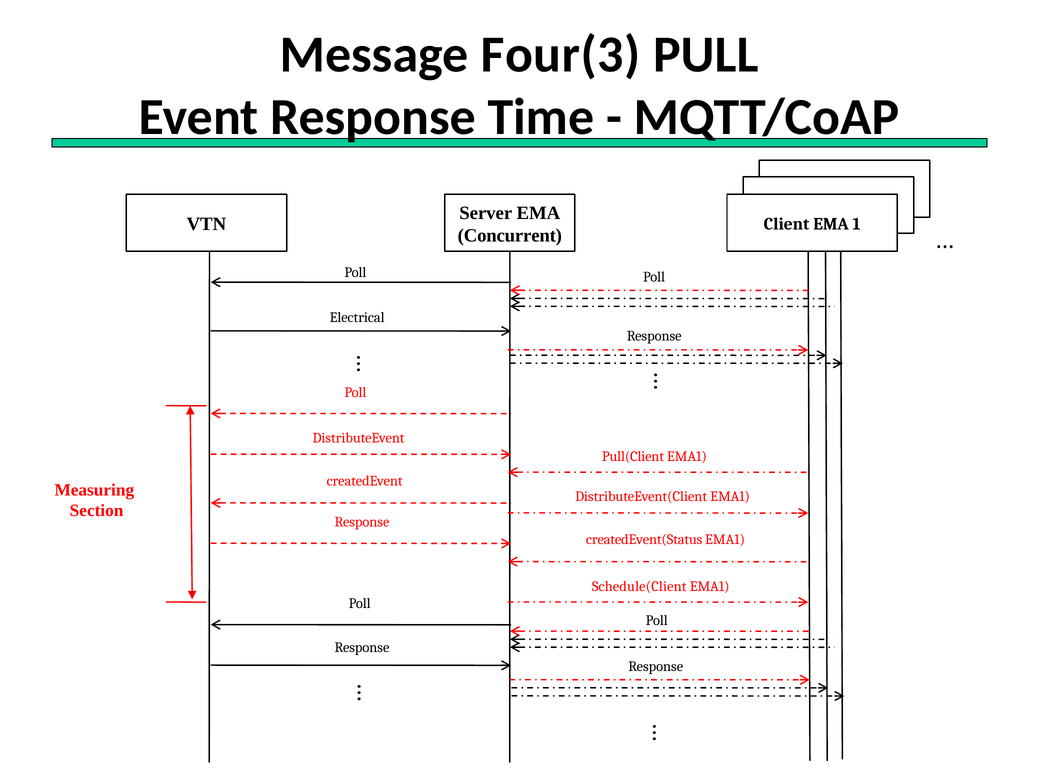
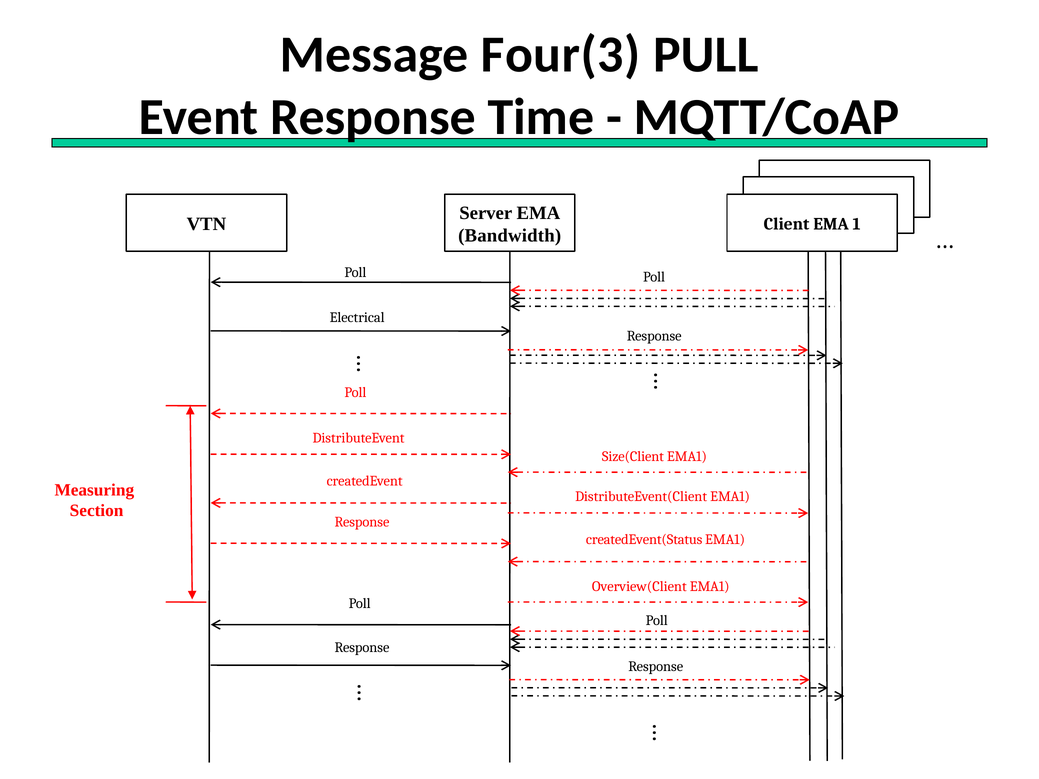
Concurrent: Concurrent -> Bandwidth
Pull(Client: Pull(Client -> Size(Client
Schedule(Client: Schedule(Client -> Overview(Client
